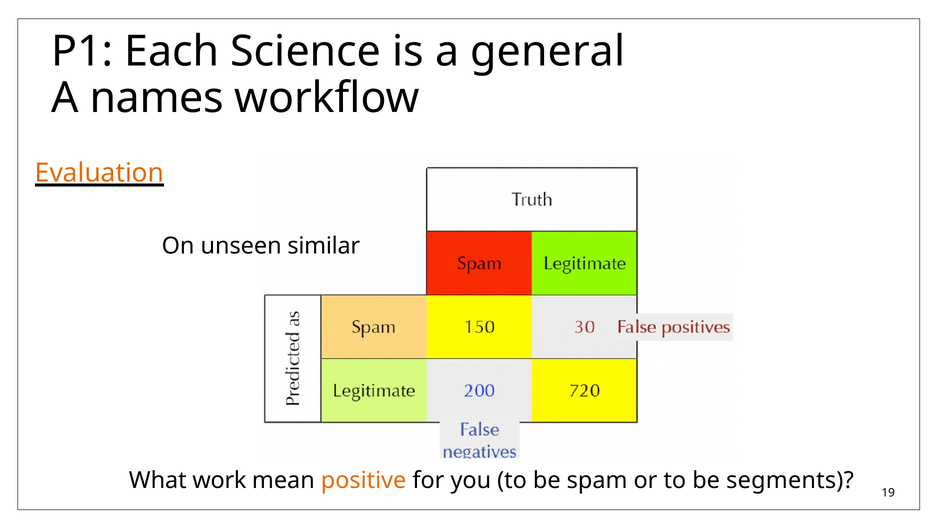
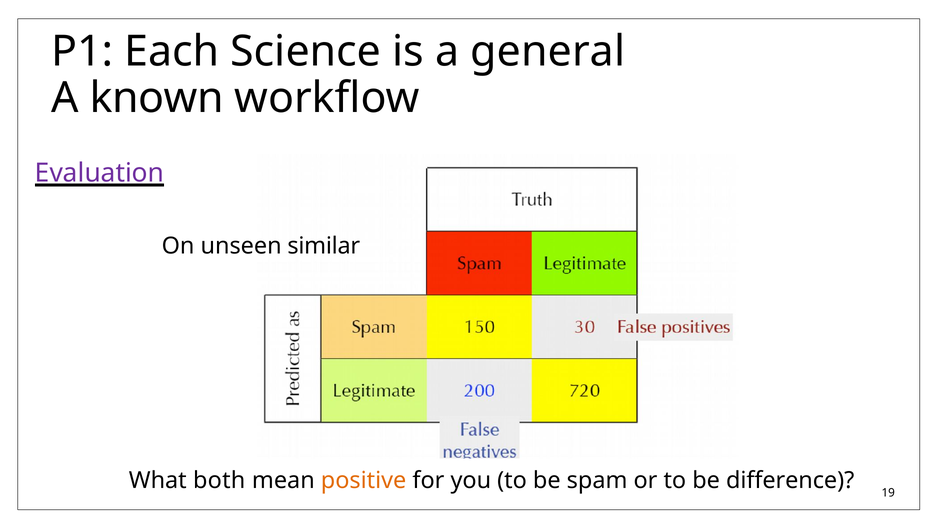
names: names -> known
Evaluation colour: orange -> purple
work: work -> both
segments: segments -> difference
